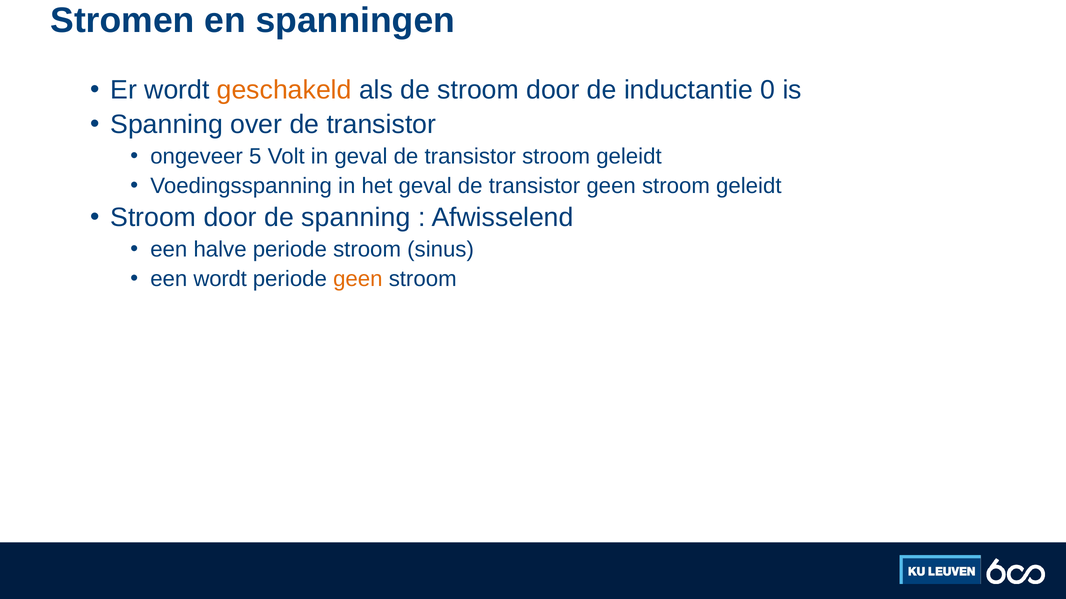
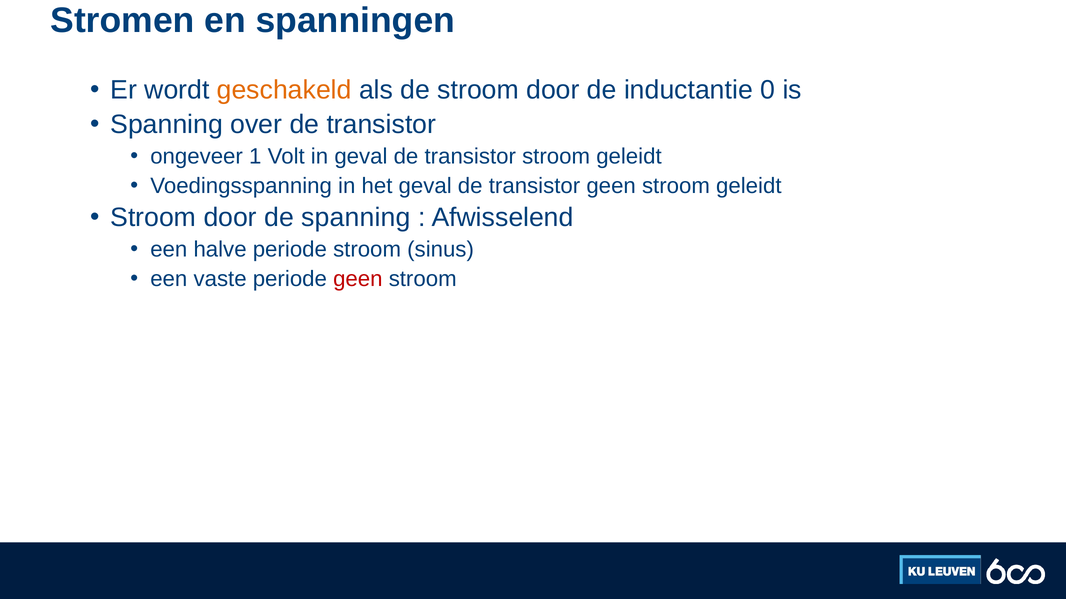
5: 5 -> 1
een wordt: wordt -> vaste
geen at (358, 279) colour: orange -> red
